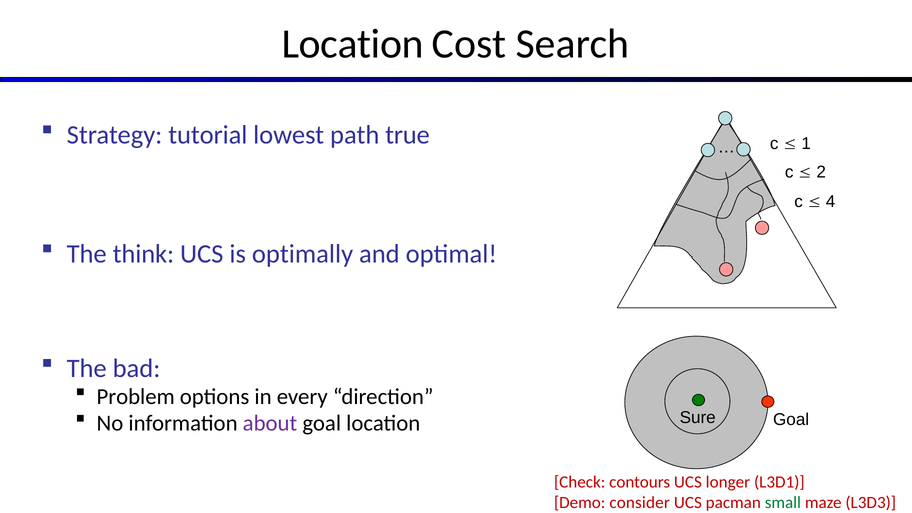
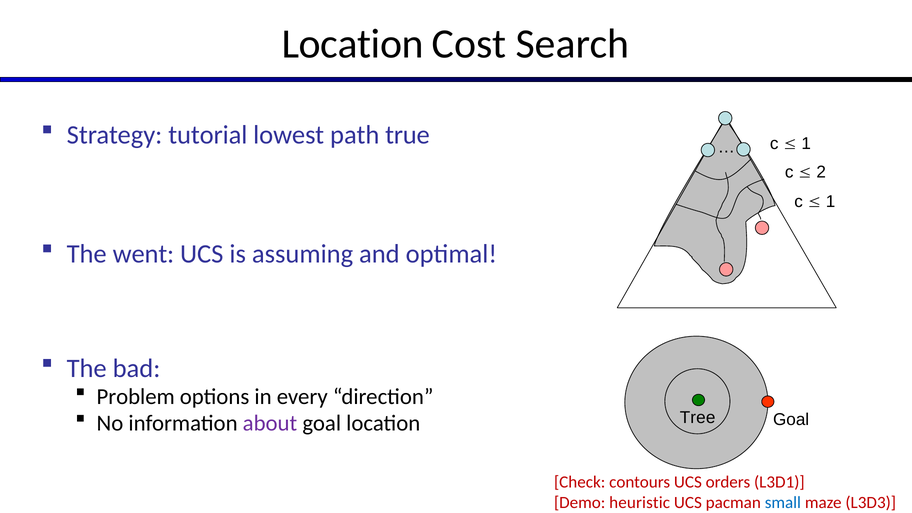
4 at (831, 202): 4 -> 1
think: think -> went
optimally: optimally -> assuming
Sure: Sure -> Tree
longer: longer -> orders
consider: consider -> heuristic
small colour: green -> blue
